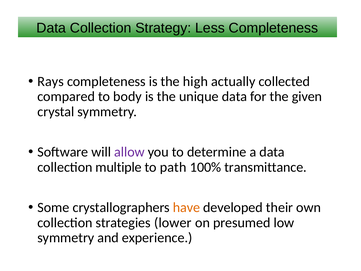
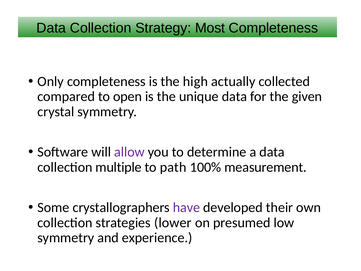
Less: Less -> Most
Rays: Rays -> Only
body: body -> open
transmittance: transmittance -> measurement
have colour: orange -> purple
